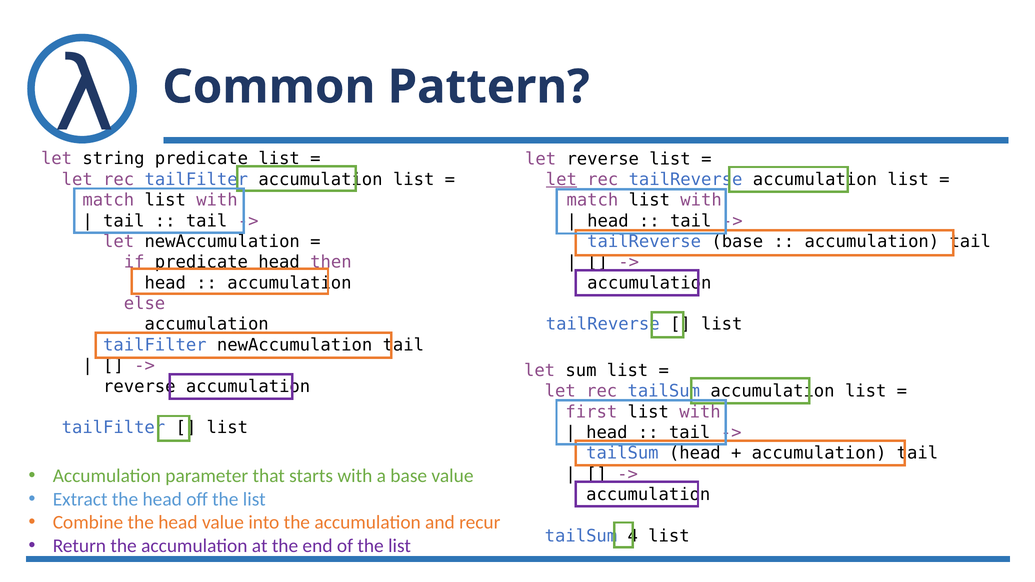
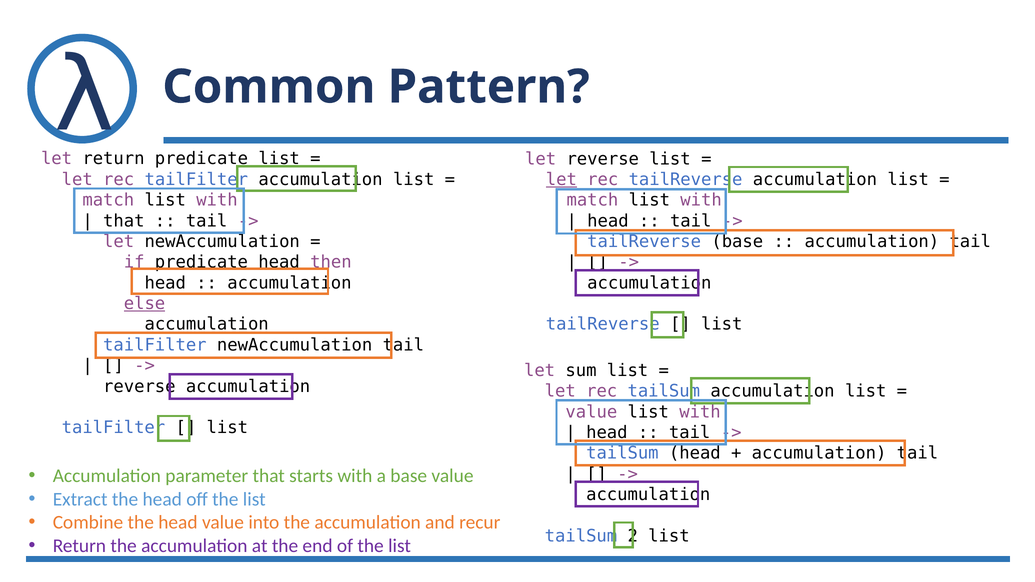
let string: string -> return
tail at (124, 221): tail -> that
else underline: none -> present
first at (591, 412): first -> value
4: 4 -> 2
